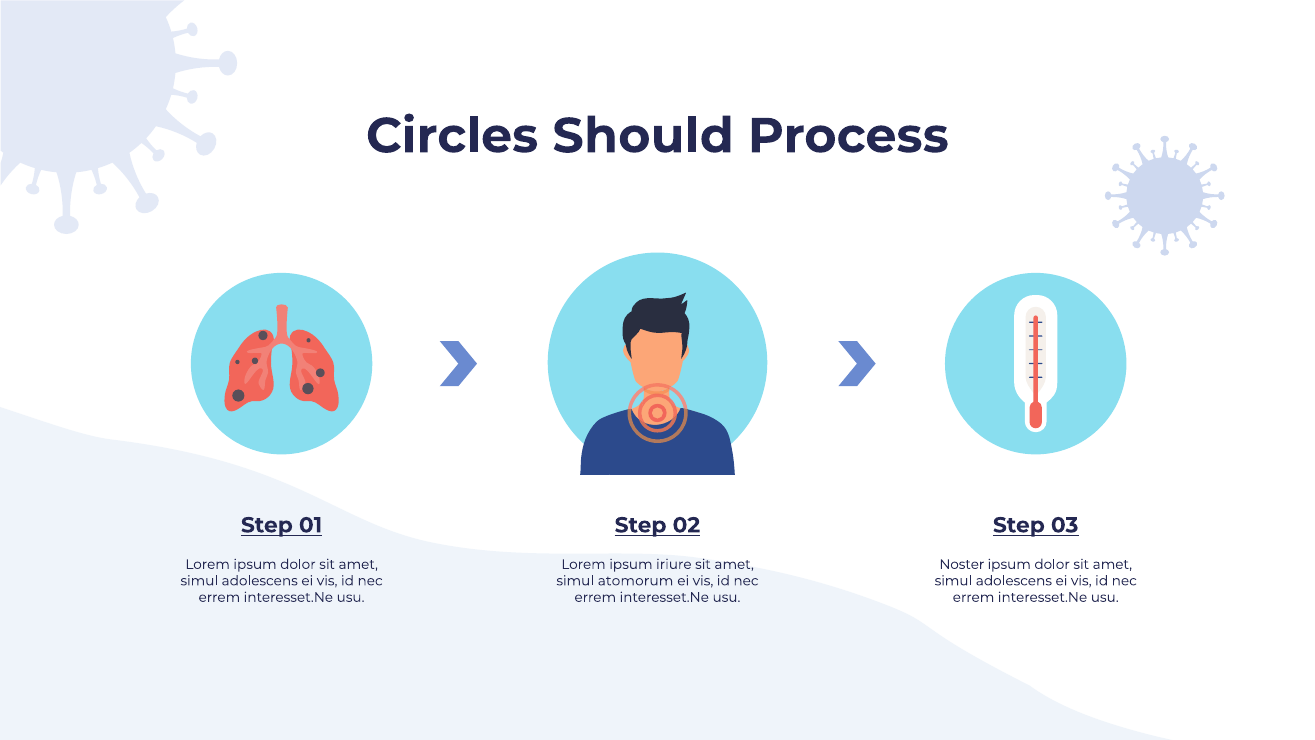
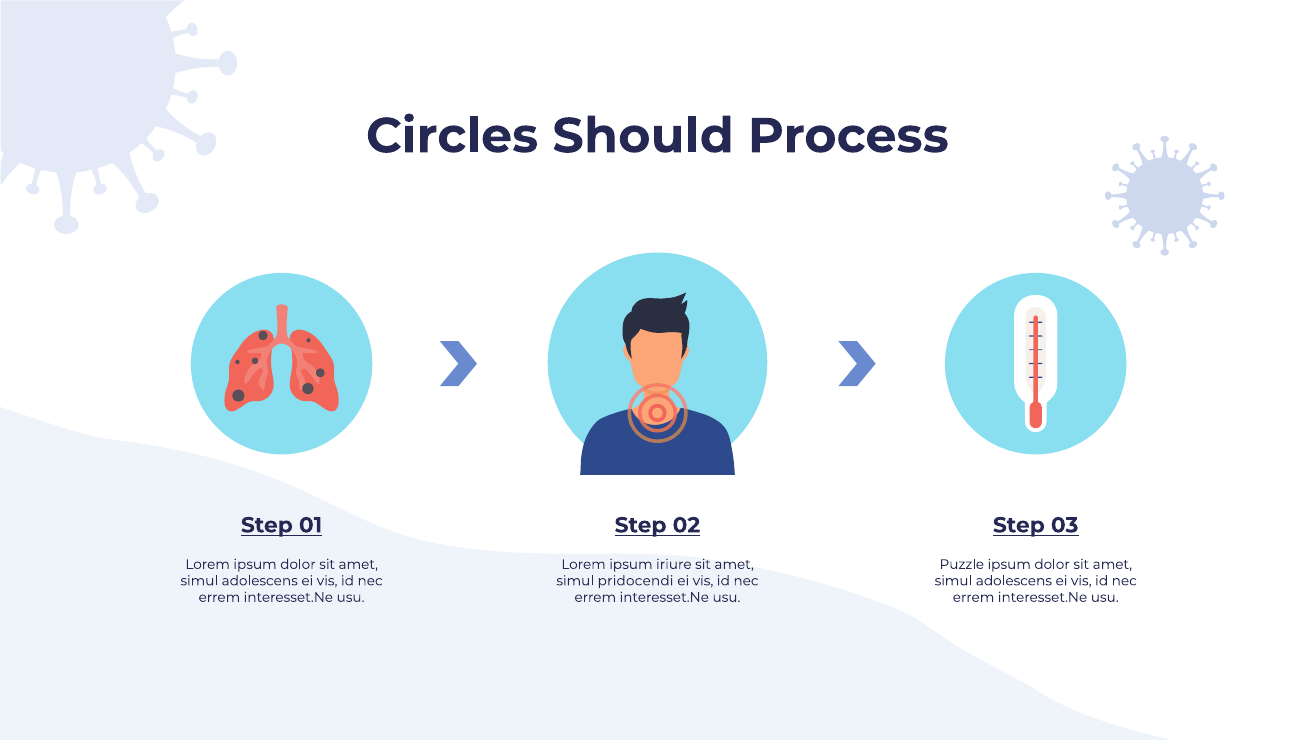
Noster: Noster -> Puzzle
atomorum: atomorum -> pridocendi
